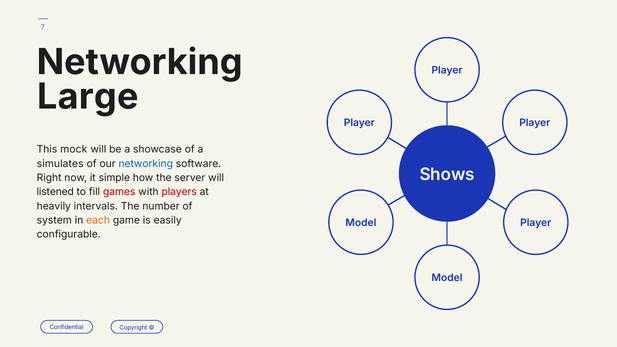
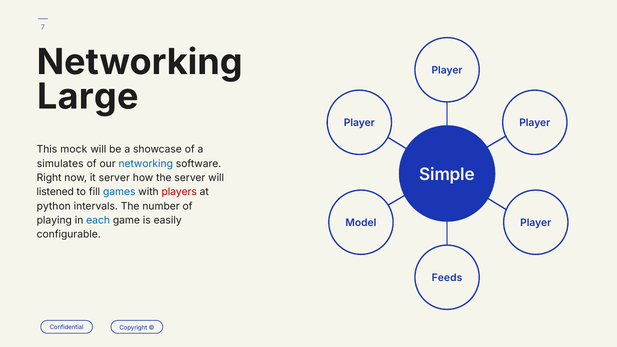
Shows: Shows -> Simple
it simple: simple -> server
games colour: red -> blue
heavily: heavily -> python
system: system -> playing
each colour: orange -> blue
Model at (447, 278): Model -> Feeds
